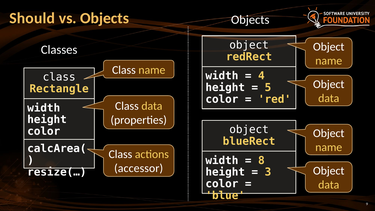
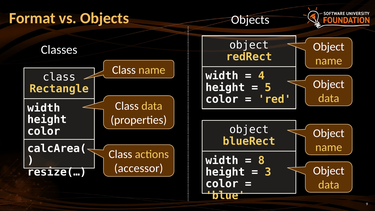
Should: Should -> Format
